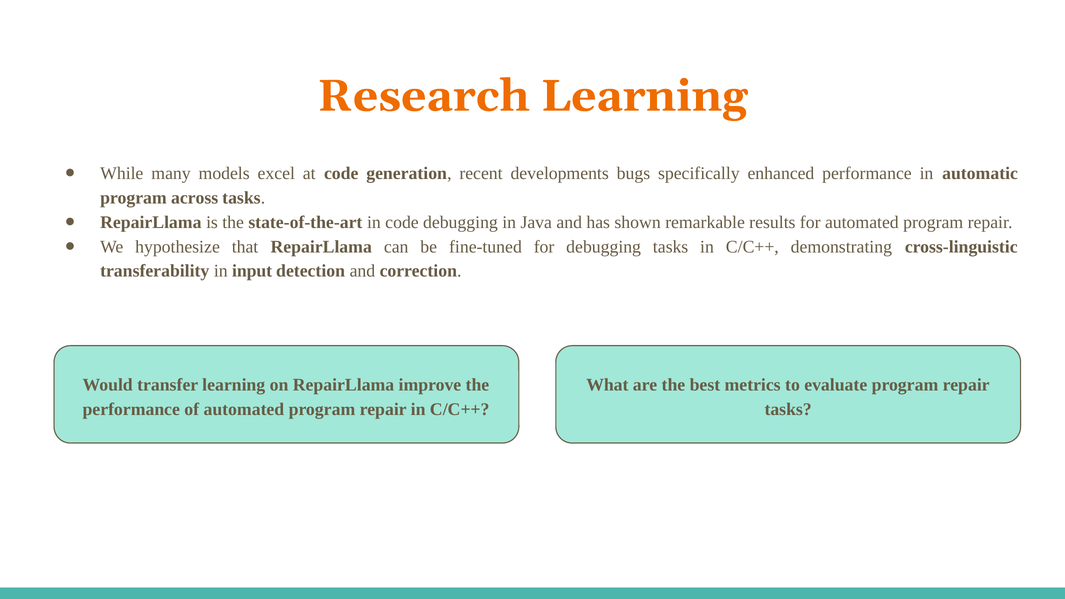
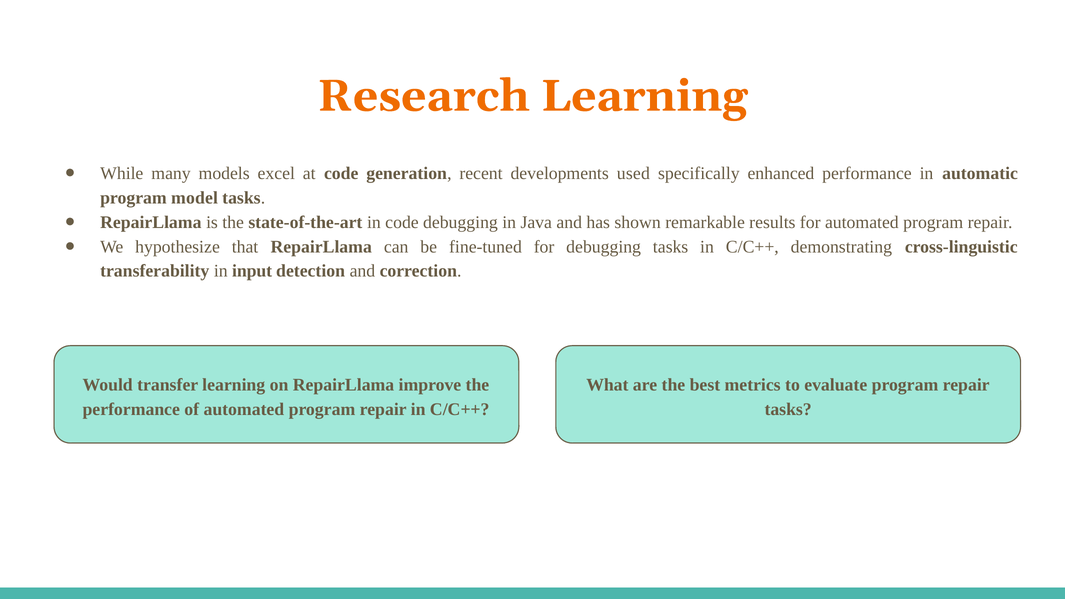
bugs: bugs -> used
across: across -> model
